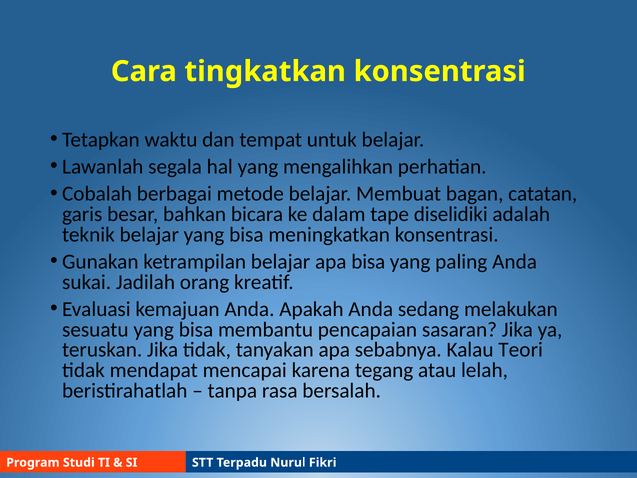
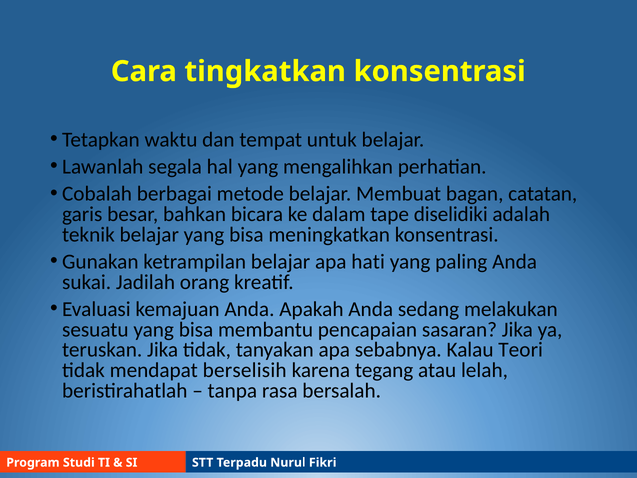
apa bisa: bisa -> hati
mencapai: mencapai -> berselisih
